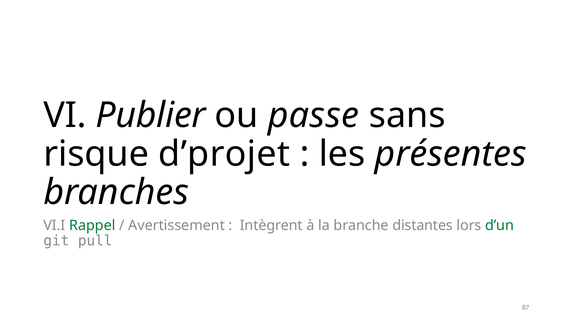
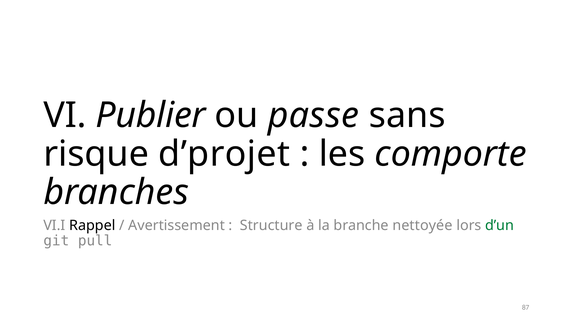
présentes: présentes -> comporte
Rappel colour: green -> black
Intègrent: Intègrent -> Structure
distantes: distantes -> nettoyée
